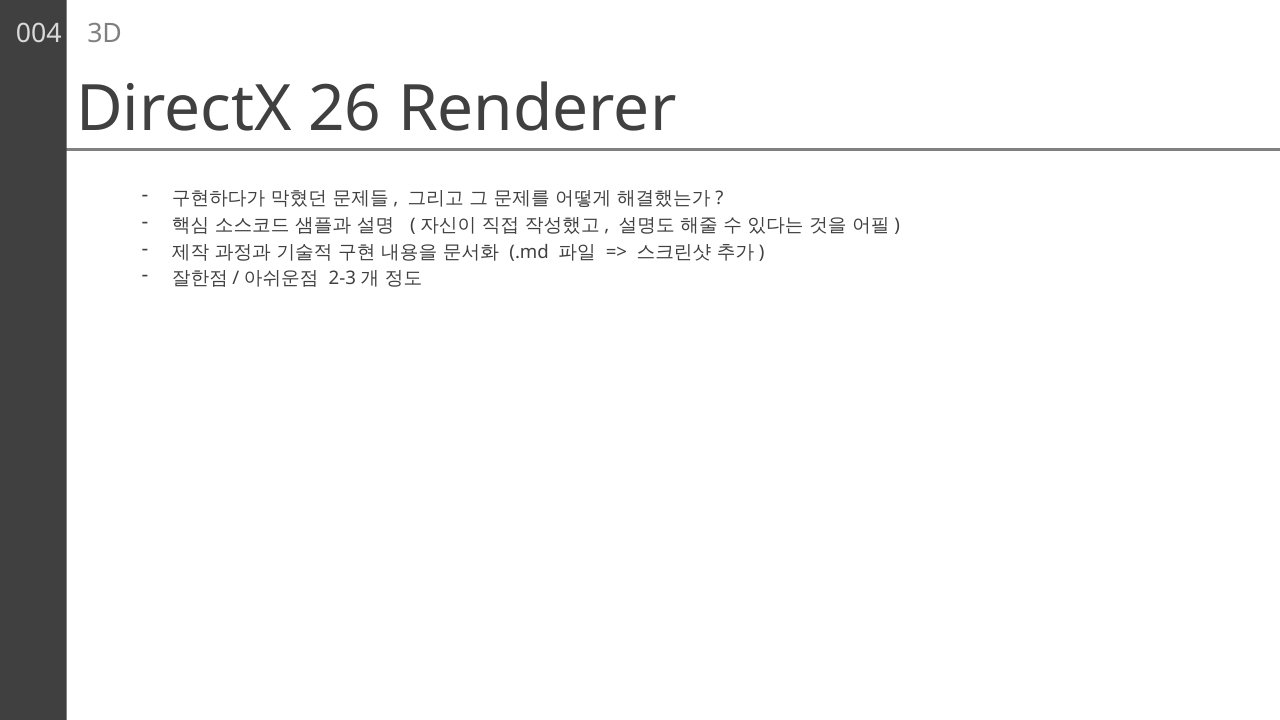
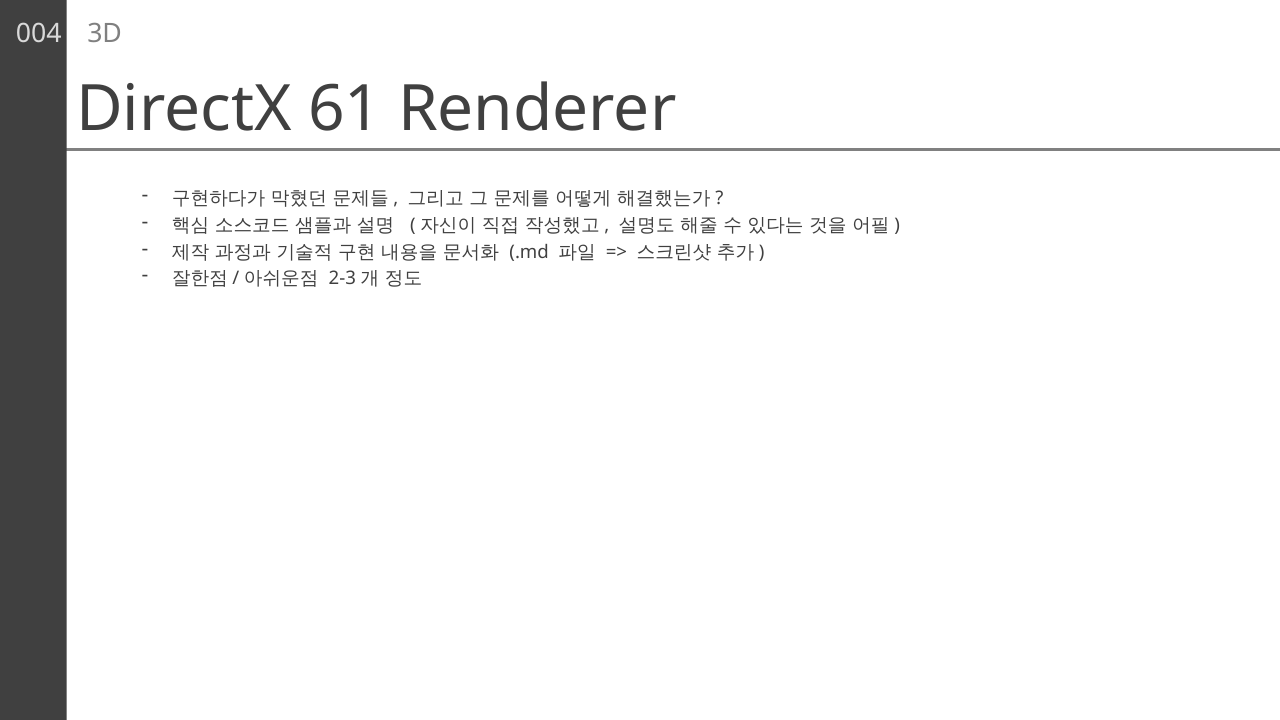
26: 26 -> 61
